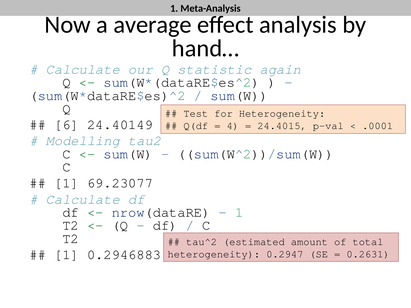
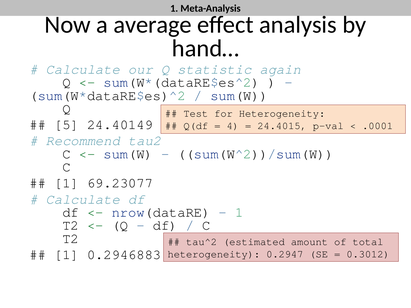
6: 6 -> 5
Modelling: Modelling -> Recommend
0.2631: 0.2631 -> 0.3012
